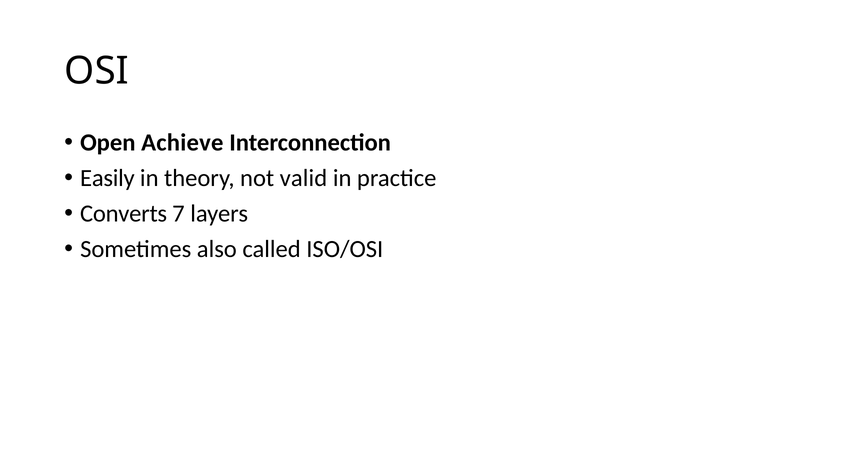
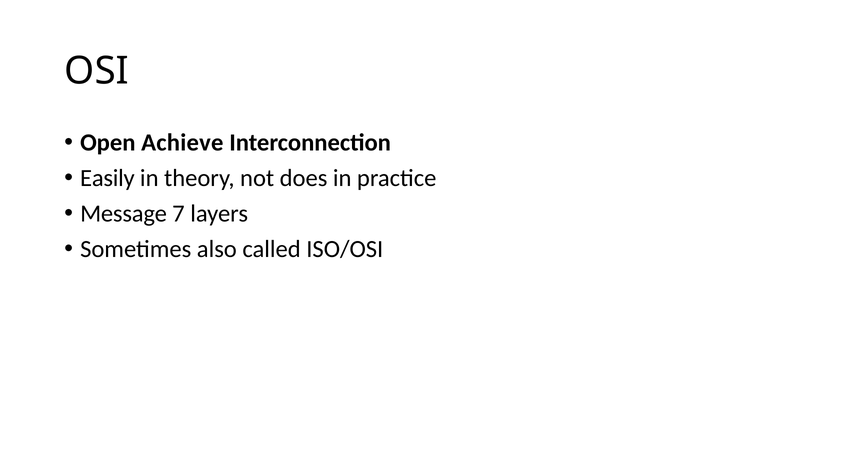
valid: valid -> does
Converts: Converts -> Message
